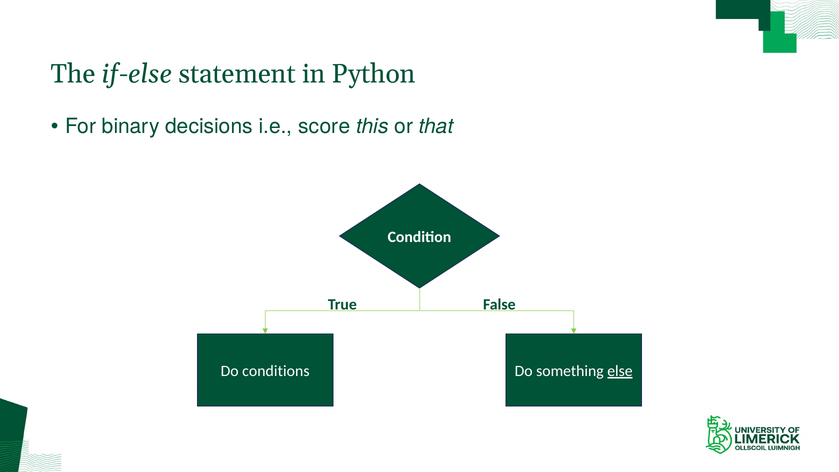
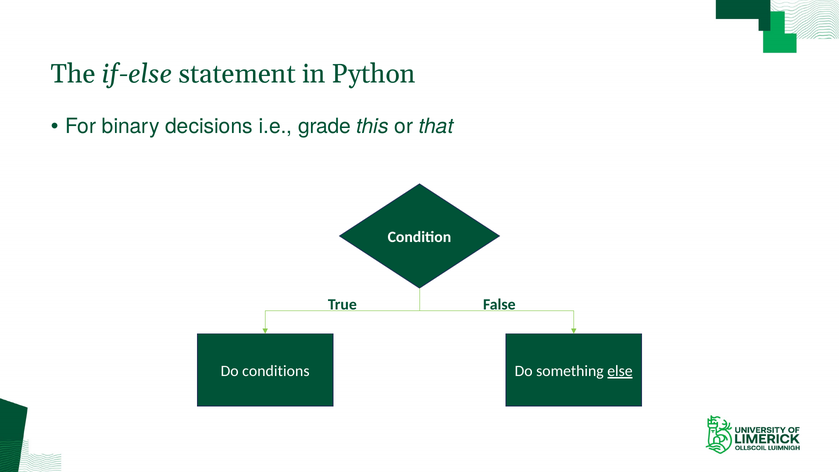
score: score -> grade
